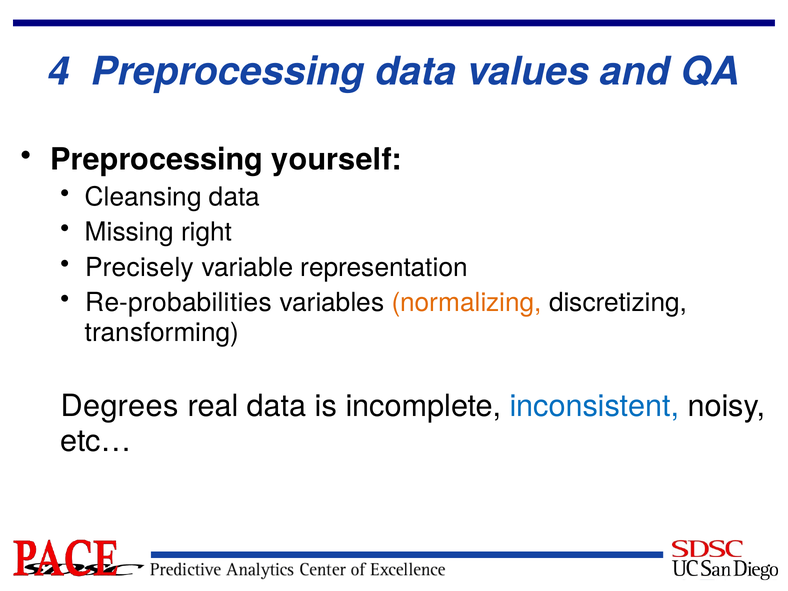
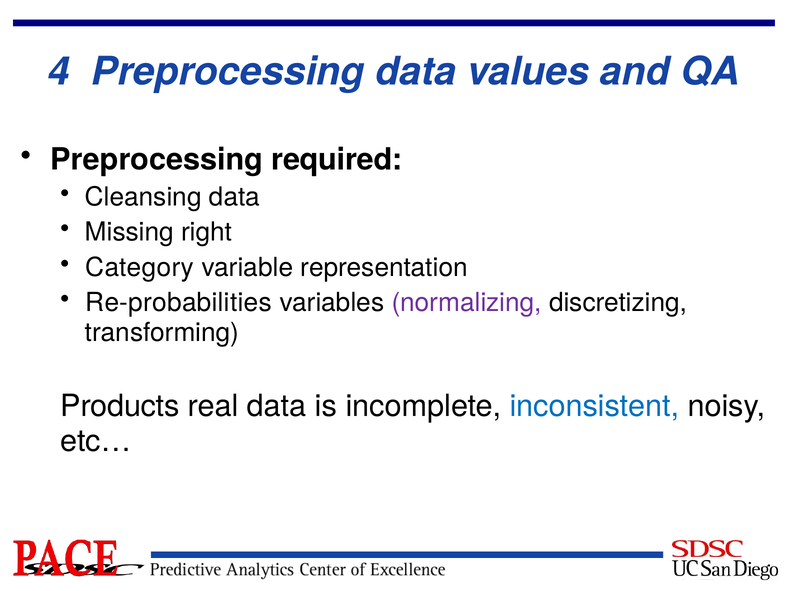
yourself: yourself -> required
Precisely: Precisely -> Category
normalizing colour: orange -> purple
Degrees: Degrees -> Products
